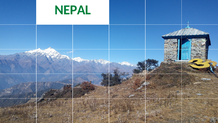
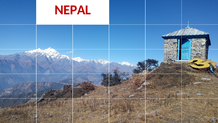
NEPAL colour: green -> red
